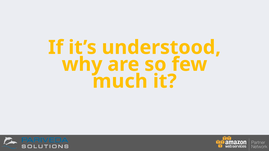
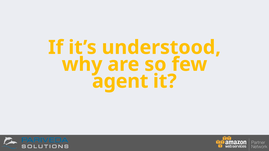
much: much -> agent
